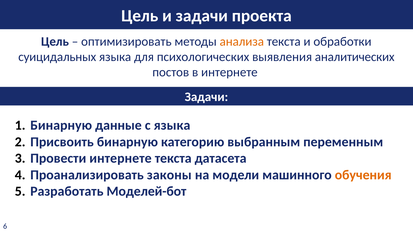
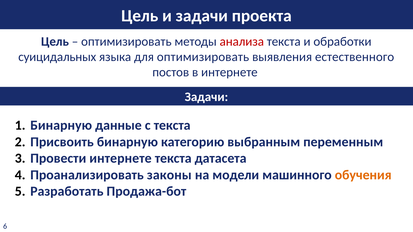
анализа colour: orange -> red
для психологических: психологических -> оптимизировать
аналитических: аналитических -> естественного
с языка: языка -> текста
Моделей-бот: Моделей-бот -> Продажа-бот
